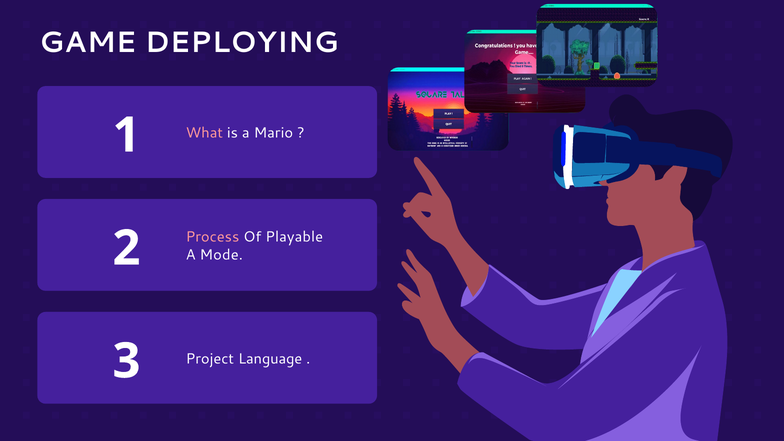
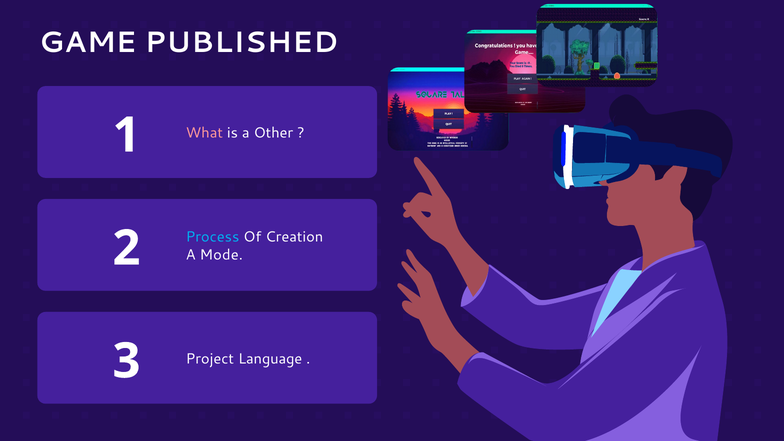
DEPLOYING: DEPLOYING -> PUBLISHED
Mario: Mario -> Other
Process colour: pink -> light blue
Playable: Playable -> Creation
